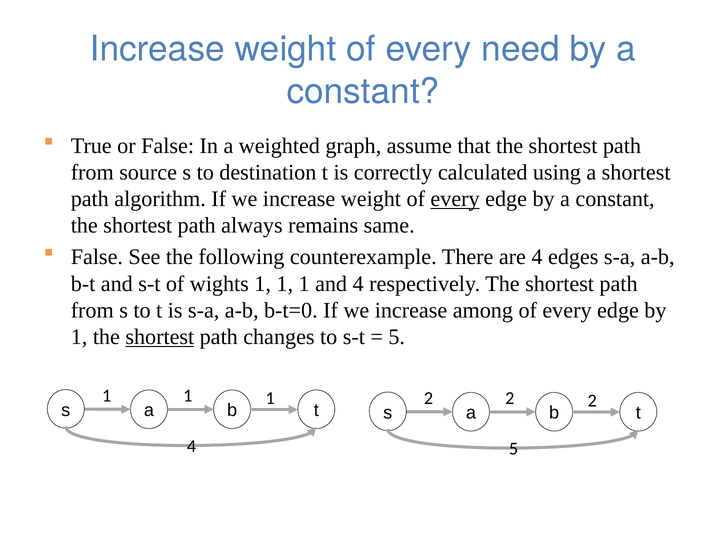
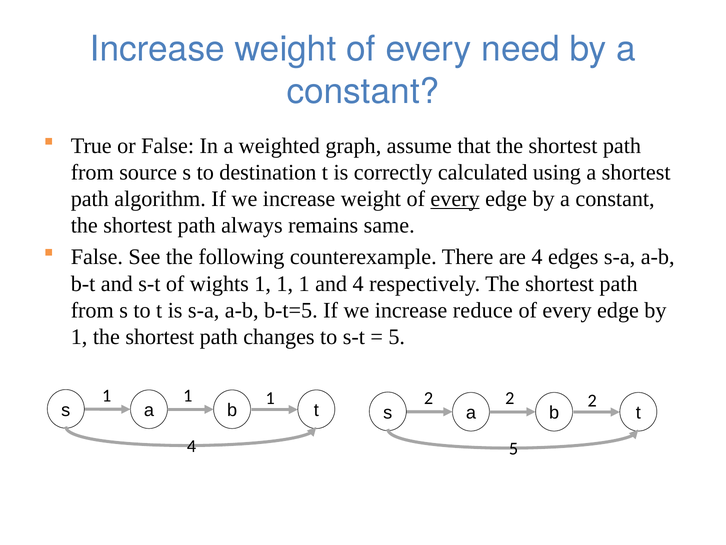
b-t=0: b-t=0 -> b-t=5
among: among -> reduce
shortest at (160, 337) underline: present -> none
